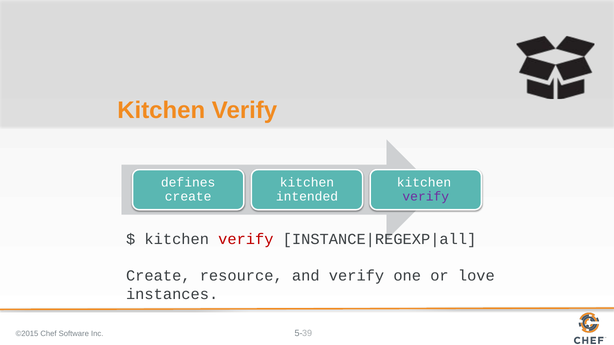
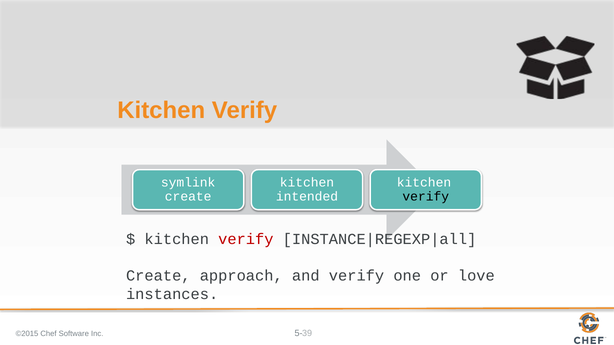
defines: defines -> symlink
verify at (426, 197) colour: purple -> black
resource: resource -> approach
